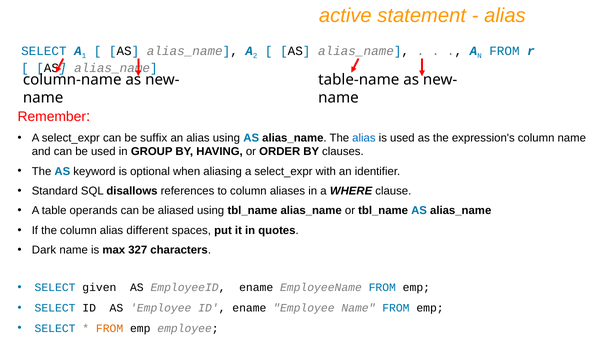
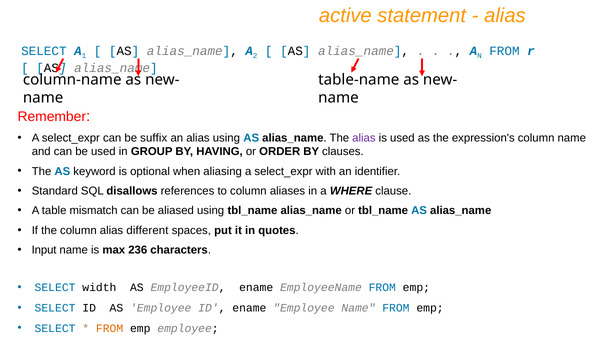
alias at (364, 138) colour: blue -> purple
operands: operands -> mismatch
Dark: Dark -> Input
327: 327 -> 236
given: given -> width
